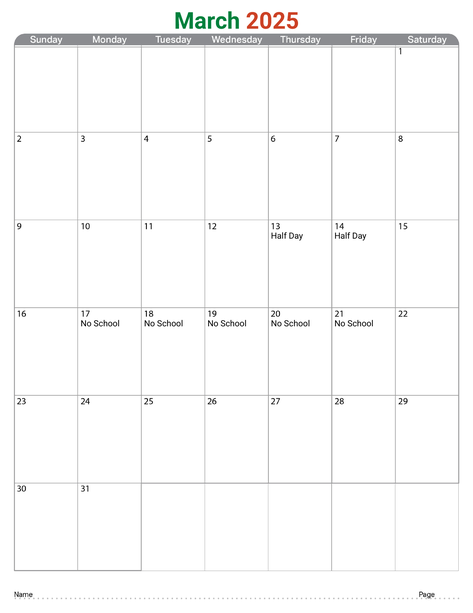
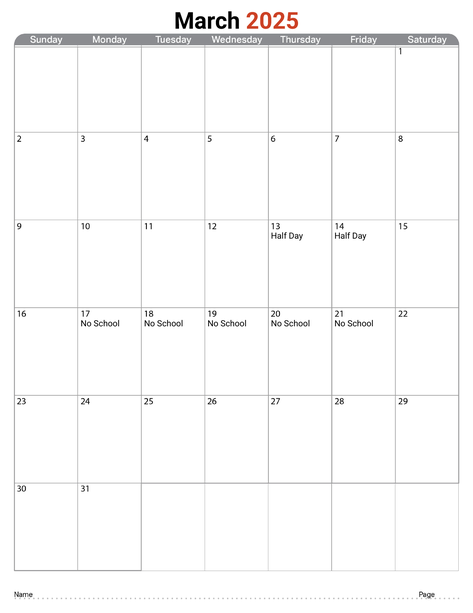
March colour: green -> black
